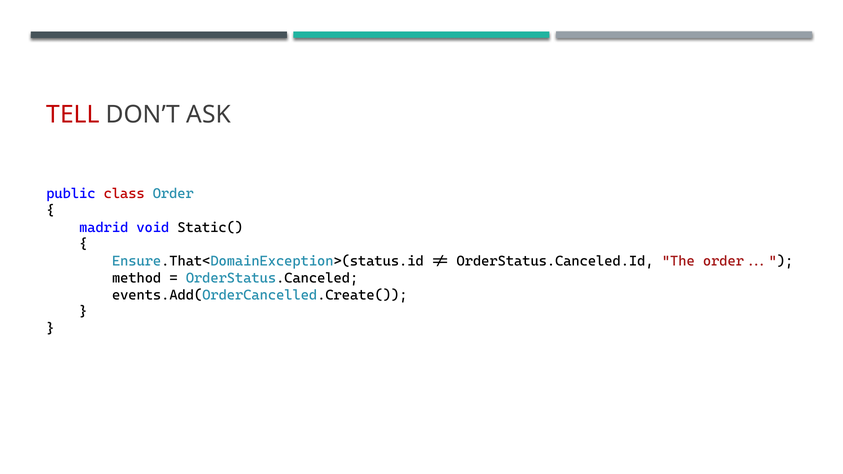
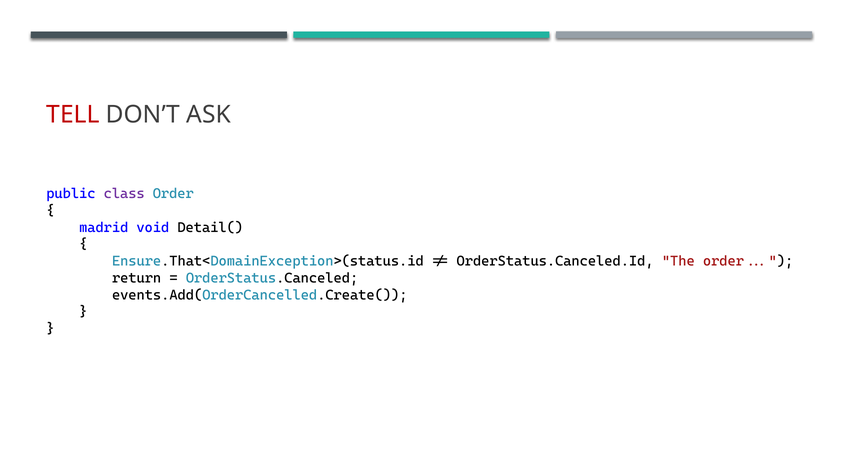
class colour: red -> purple
Static(: Static( -> Detail(
method: method -> return
